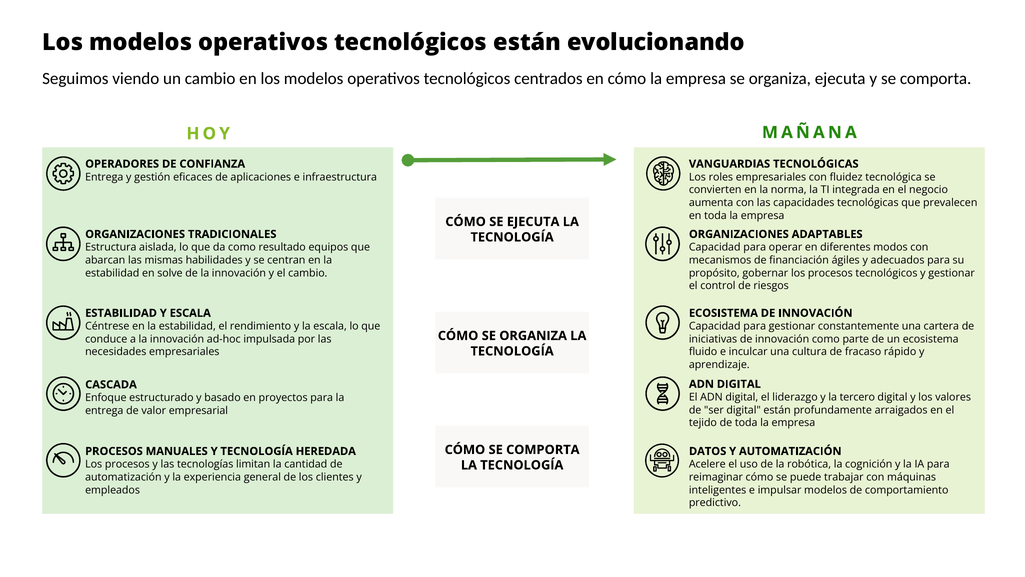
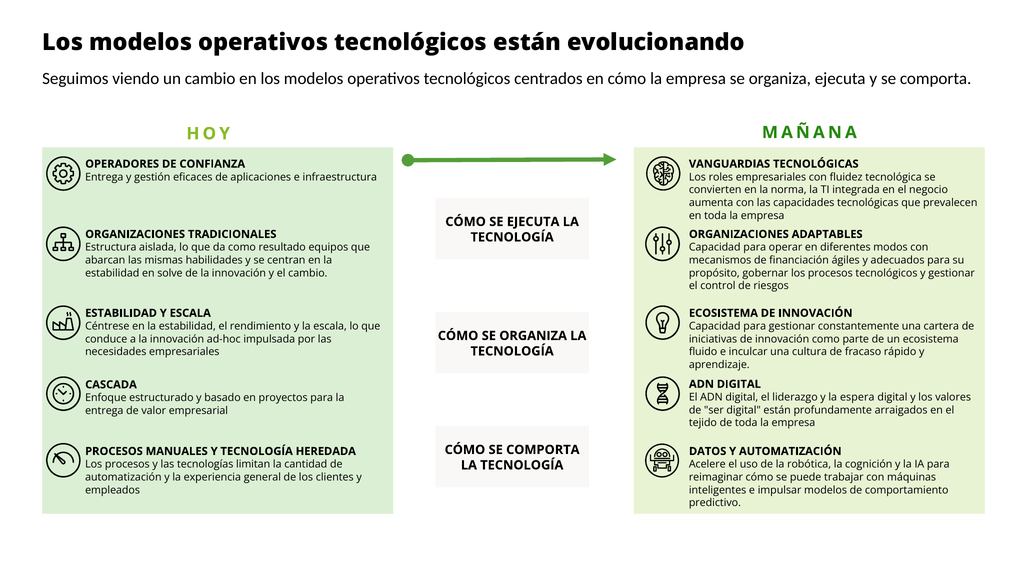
tercero: tercero -> espera
